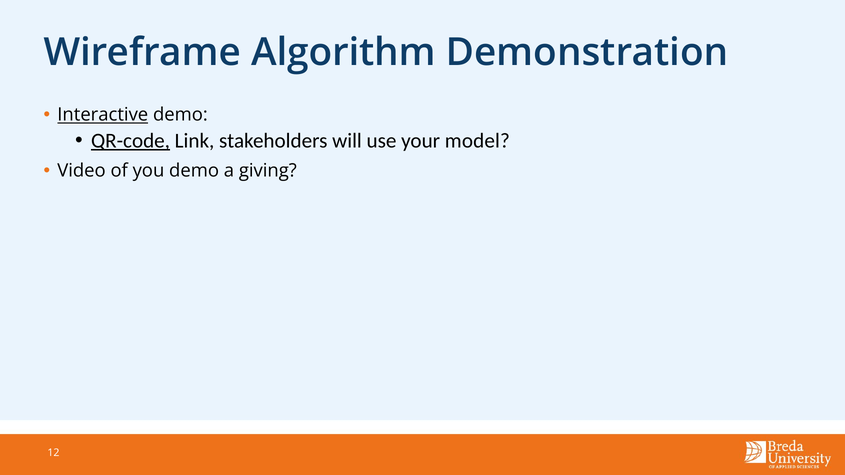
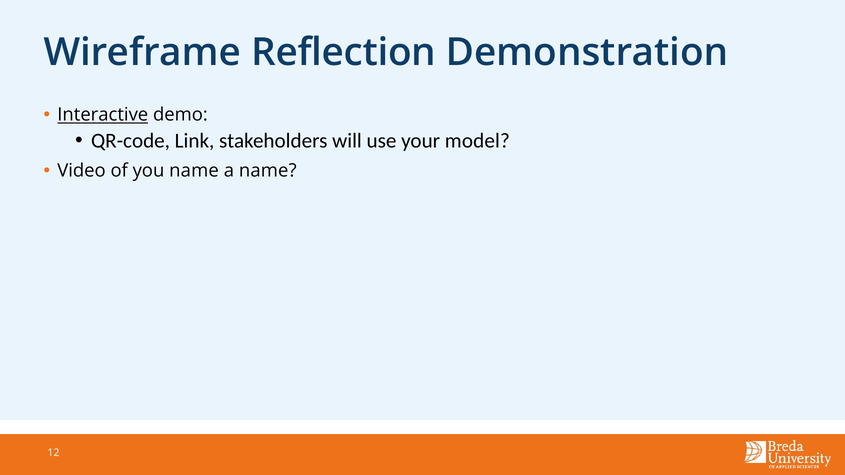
Algorithm: Algorithm -> Reflection
QR-code underline: present -> none
you demo: demo -> name
a giving: giving -> name
